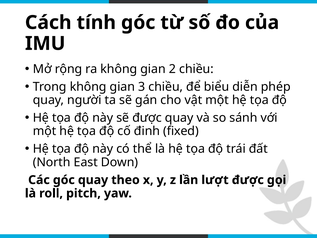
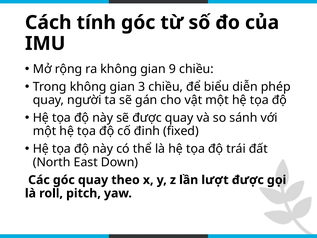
2: 2 -> 9
